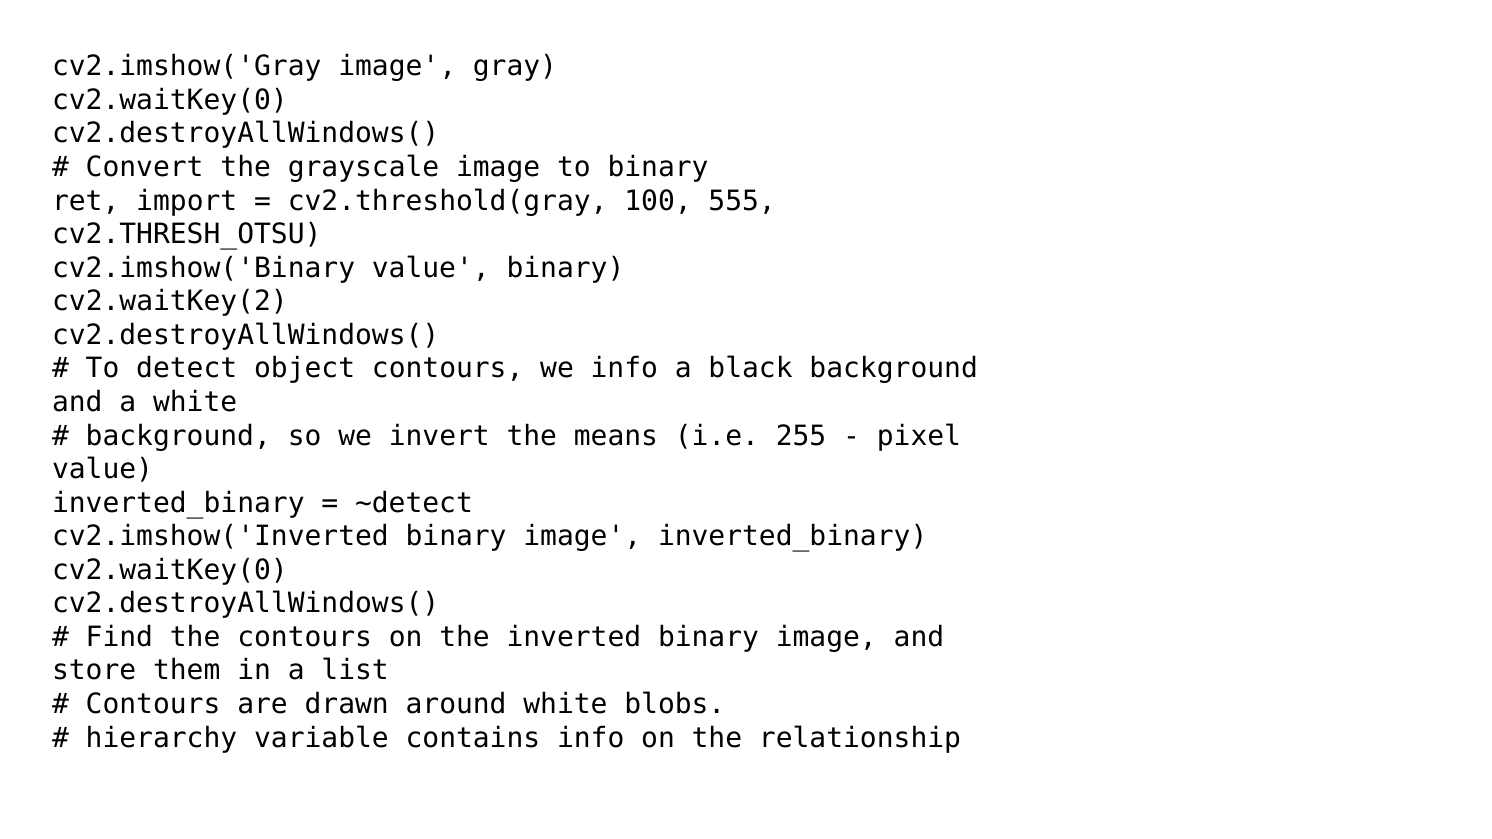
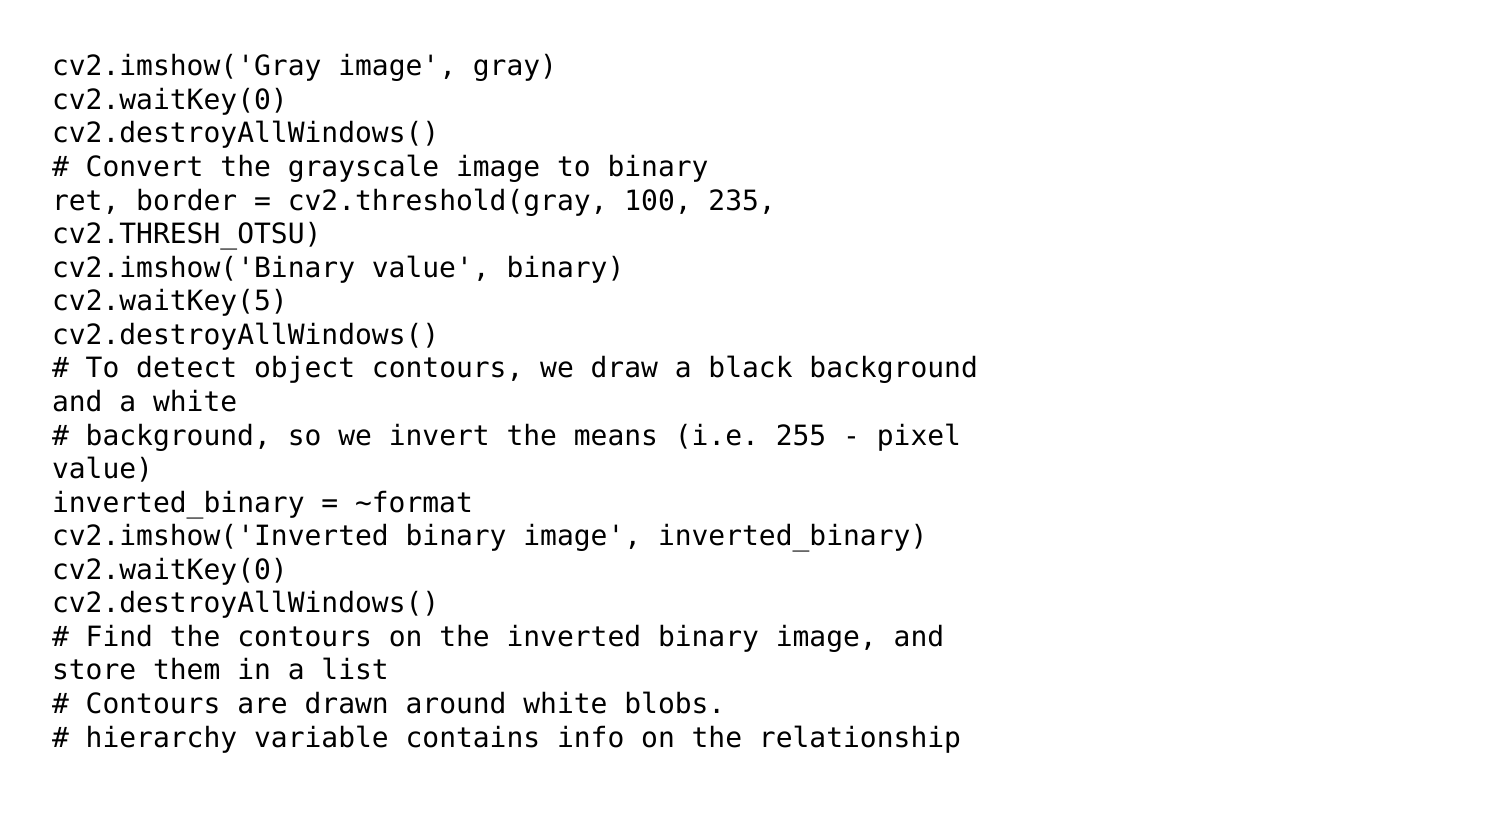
import: import -> border
555: 555 -> 235
cv2.waitKey(2: cv2.waitKey(2 -> cv2.waitKey(5
we info: info -> draw
~detect: ~detect -> ~format
